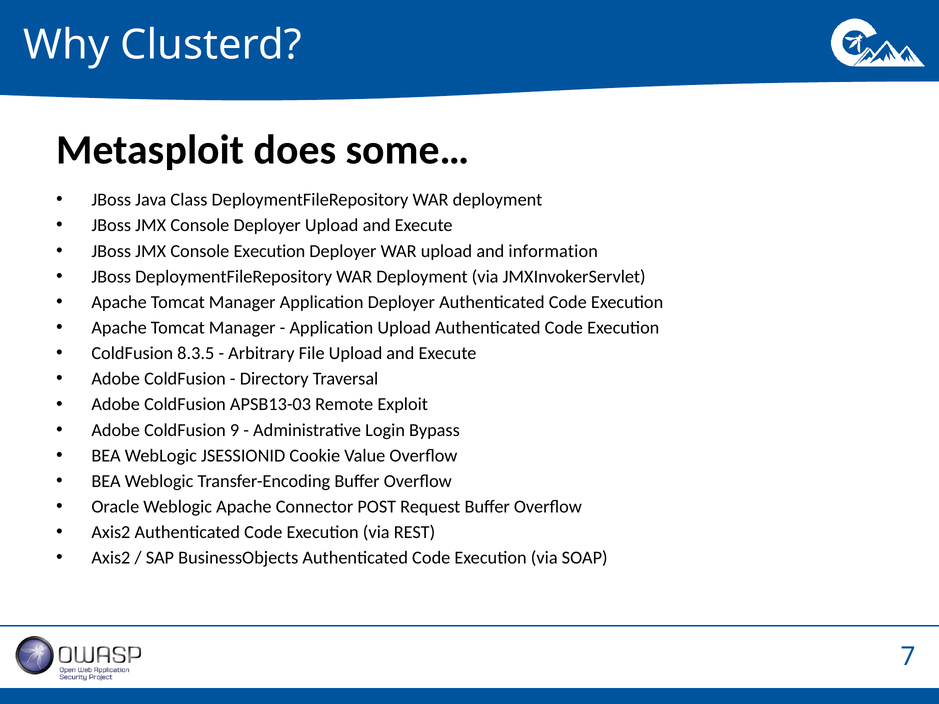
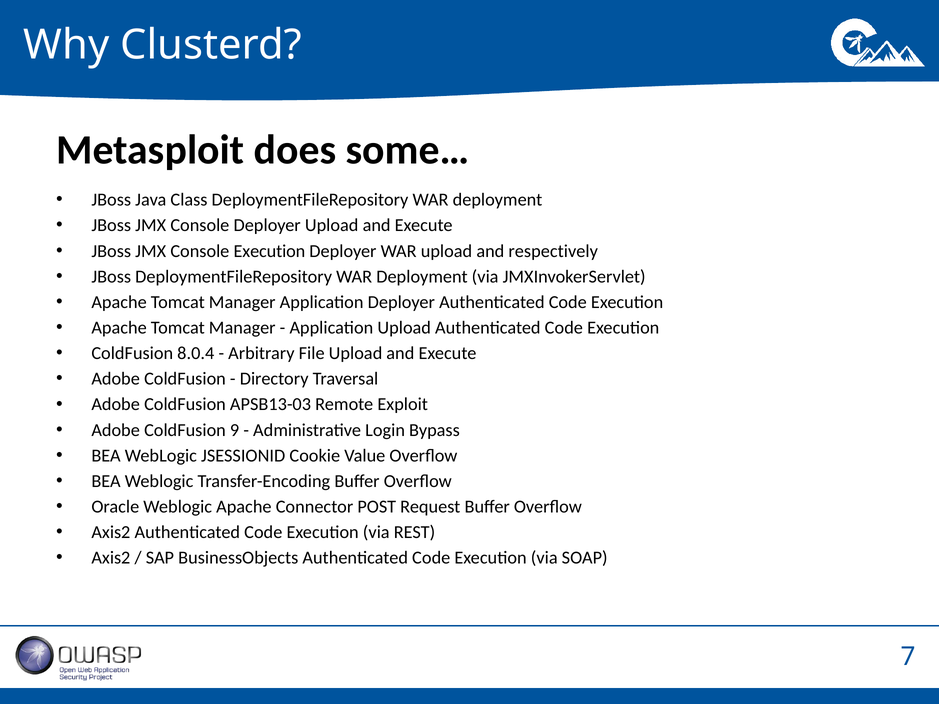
information: information -> respectively
8.3.5: 8.3.5 -> 8.0.4
